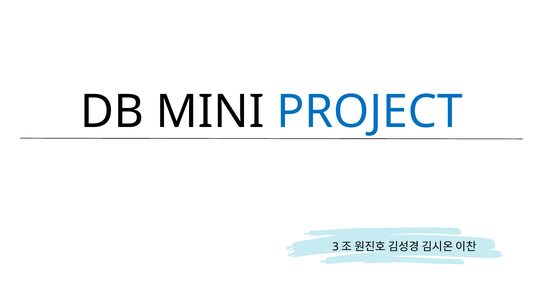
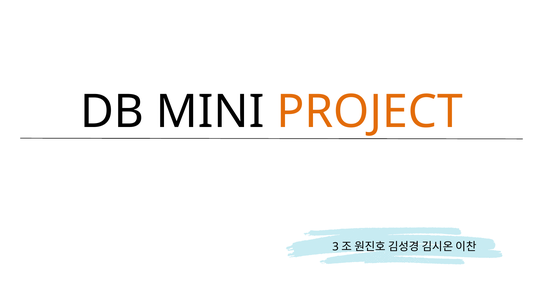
PROJECT colour: blue -> orange
